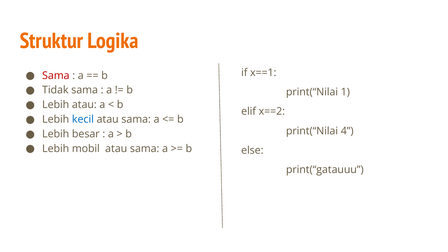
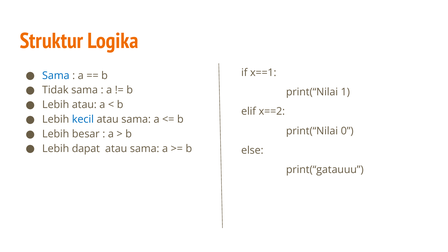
Sama at (56, 76) colour: red -> blue
4: 4 -> 0
mobil: mobil -> dapat
